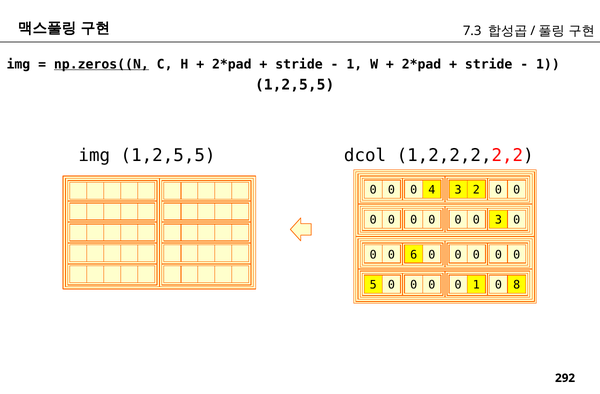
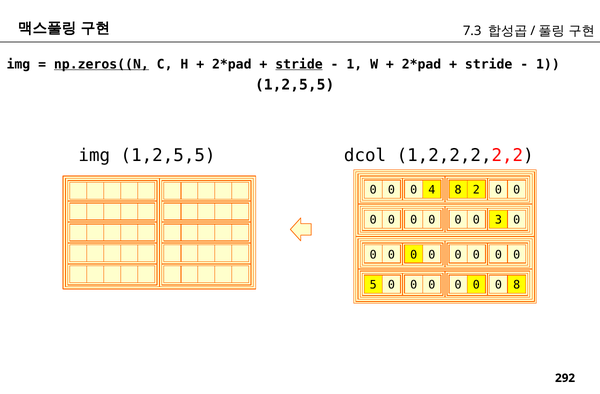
stride at (299, 64) underline: none -> present
4 3: 3 -> 8
6 at (414, 255): 6 -> 0
1 at (476, 285): 1 -> 0
